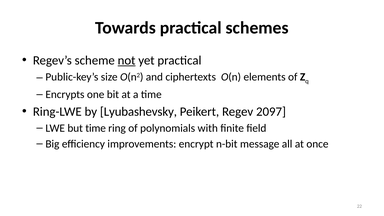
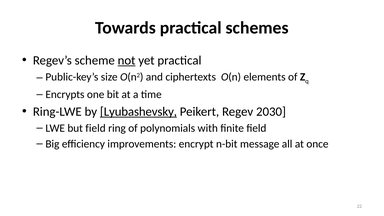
Lyubashevsky underline: none -> present
2097: 2097 -> 2030
but time: time -> field
